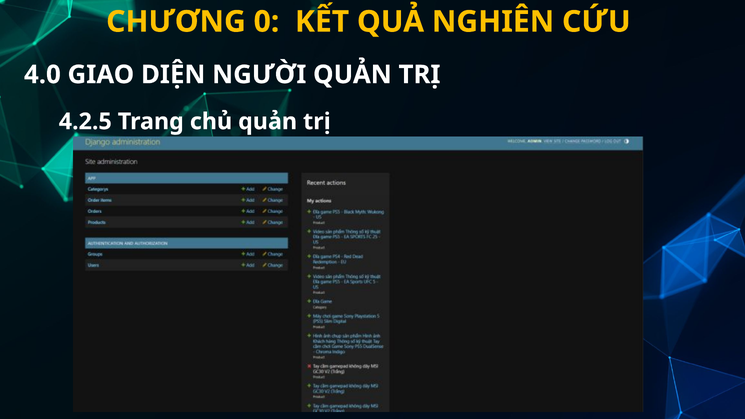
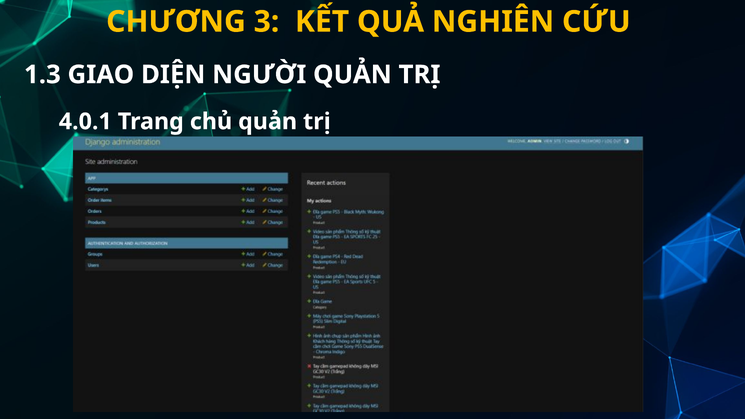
0: 0 -> 3
4.0: 4.0 -> 1.3
4.2.5: 4.2.5 -> 4.0.1
